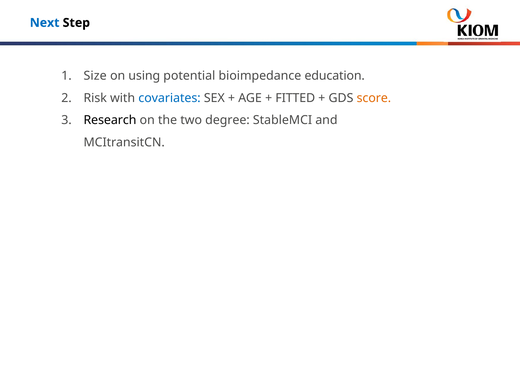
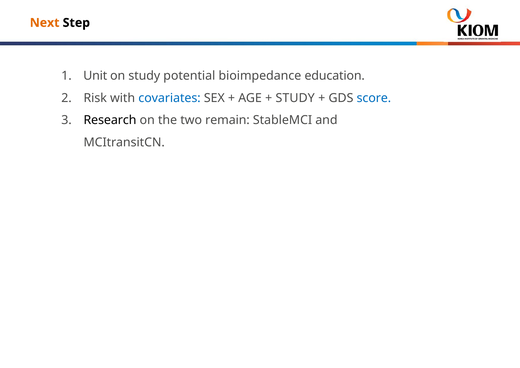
Next colour: blue -> orange
Size: Size -> Unit
on using: using -> study
FITTED at (295, 98): FITTED -> STUDY
score colour: orange -> blue
degree: degree -> remain
